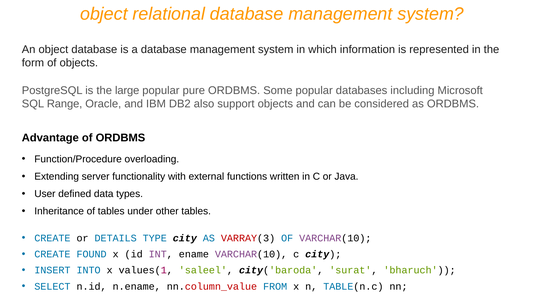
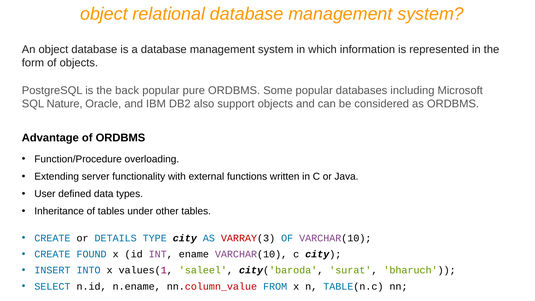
large: large -> back
Range: Range -> Nature
